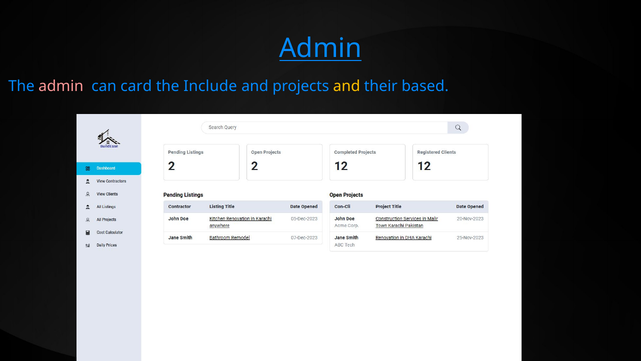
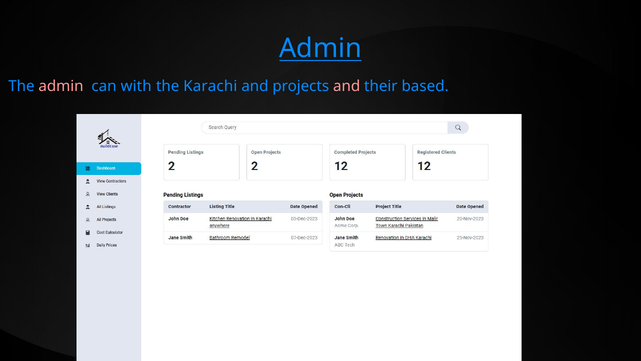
card: card -> with
Include: Include -> Karachi
and at (347, 86) colour: yellow -> pink
